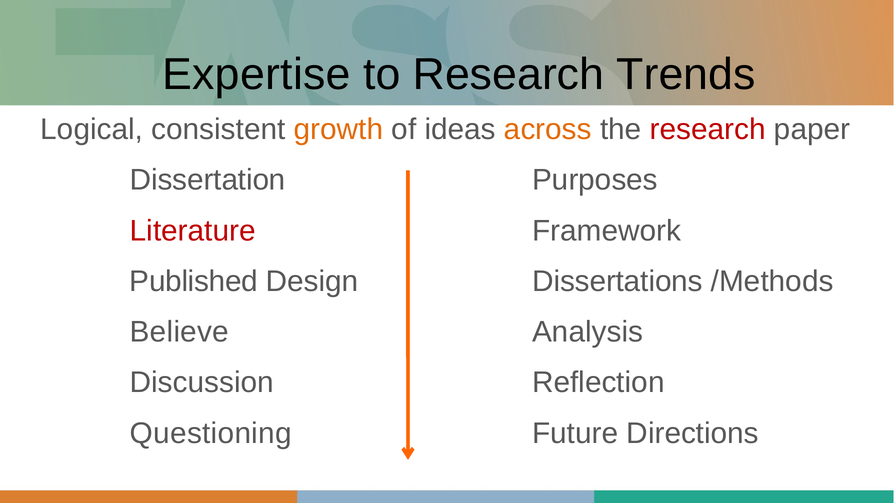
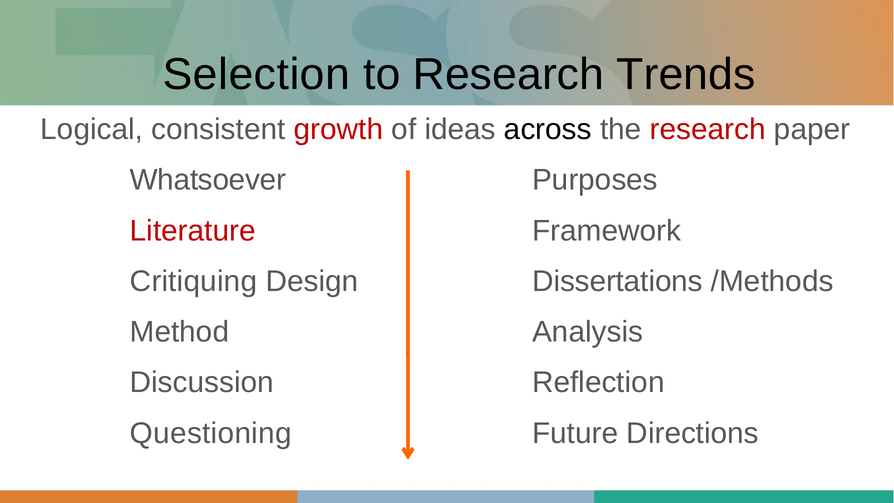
Expertise: Expertise -> Selection
growth colour: orange -> red
across colour: orange -> black
Dissertation: Dissertation -> Whatsoever
Published: Published -> Critiquing
Believe: Believe -> Method
